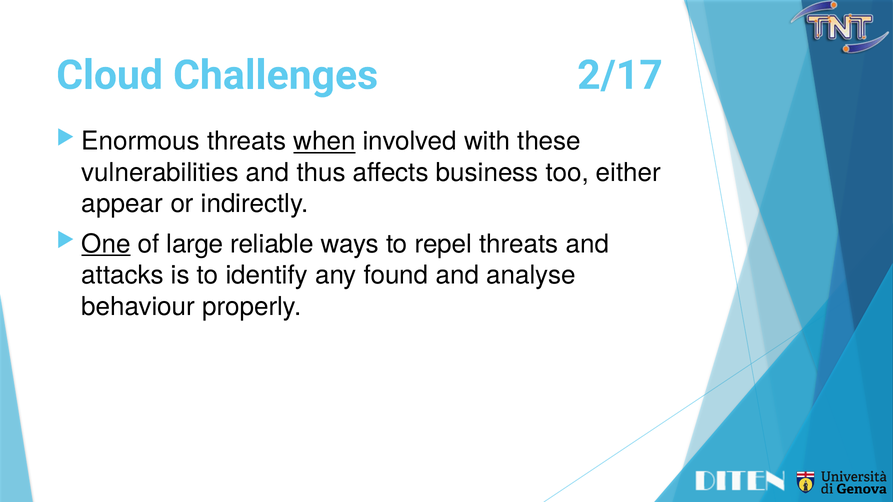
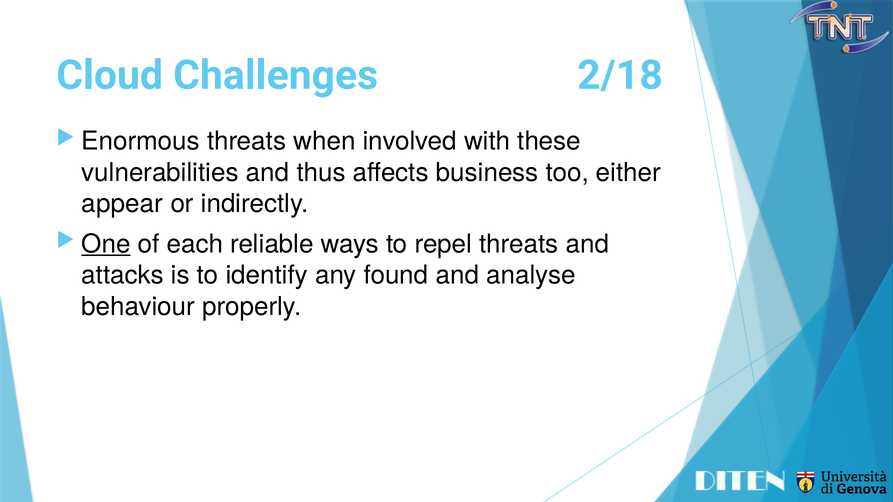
2/17: 2/17 -> 2/18
when underline: present -> none
large: large -> each
